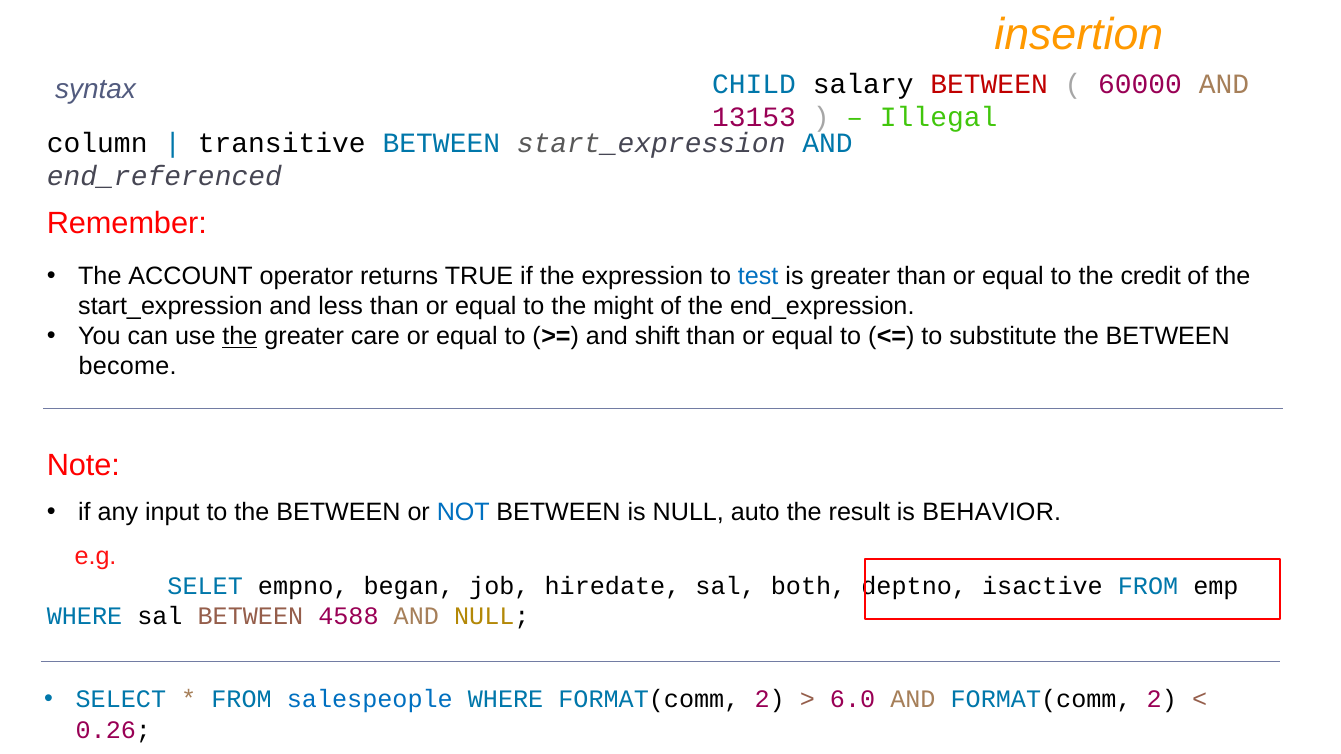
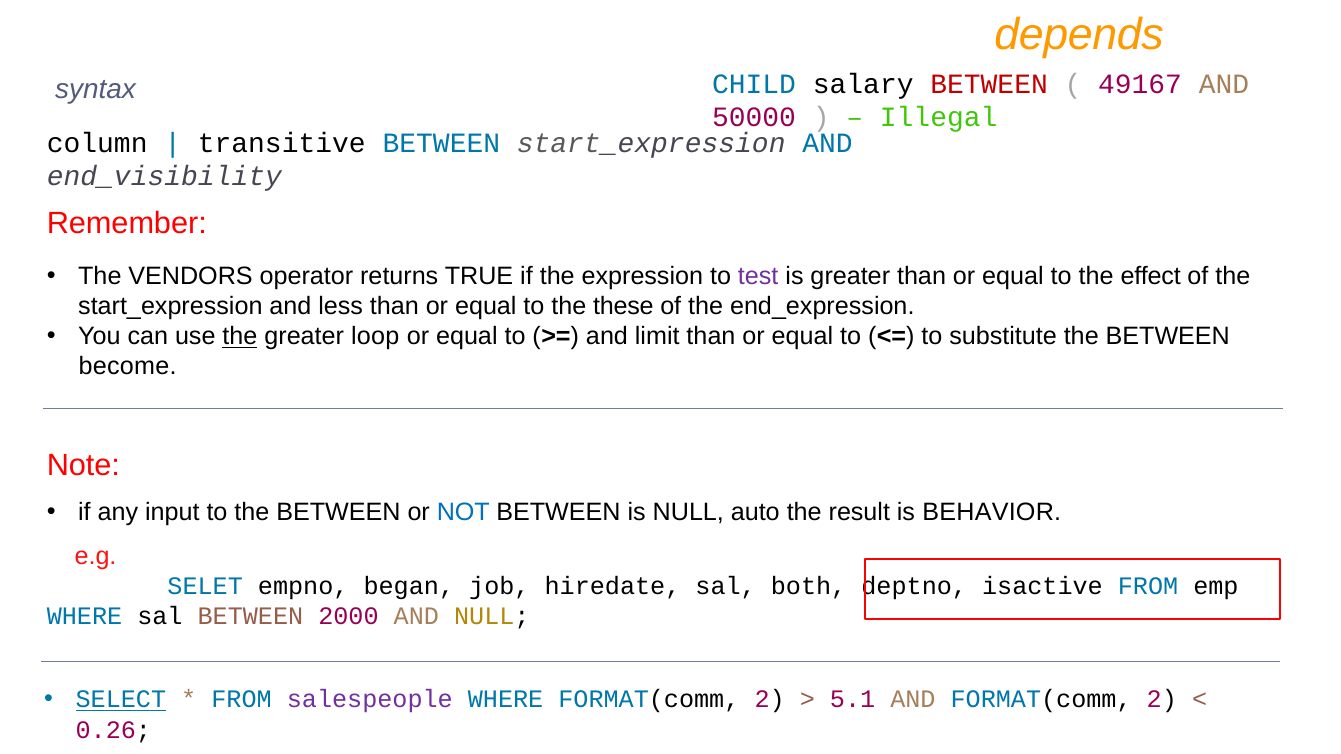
insertion: insertion -> depends
60000: 60000 -> 49167
13153: 13153 -> 50000
end_referenced: end_referenced -> end_visibility
ACCOUNT: ACCOUNT -> VENDORS
test colour: blue -> purple
credit: credit -> effect
might: might -> these
care: care -> loop
shift: shift -> limit
4588: 4588 -> 2000
SELECT underline: none -> present
salespeople colour: blue -> purple
6.0: 6.0 -> 5.1
